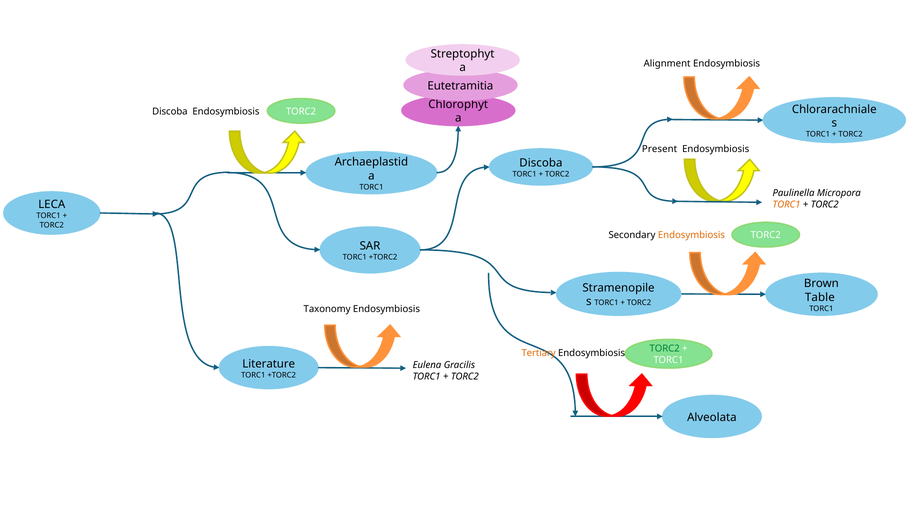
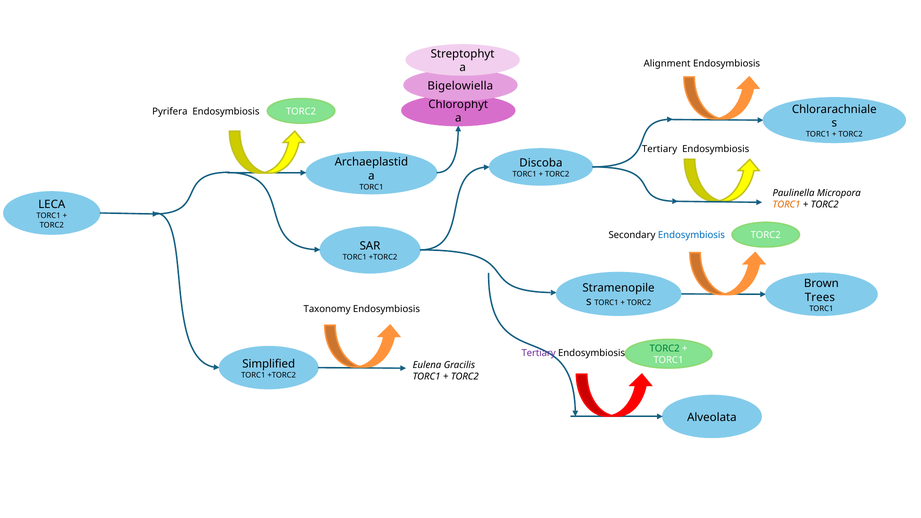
Eutetramitia: Eutetramitia -> Bigelowiella
Discoba at (170, 111): Discoba -> Pyrifera
Present at (660, 149): Present -> Tertiary
Endosymbiosis at (691, 235) colour: orange -> blue
Table: Table -> Trees
Tertiary at (539, 353) colour: orange -> purple
Literature: Literature -> Simplified
